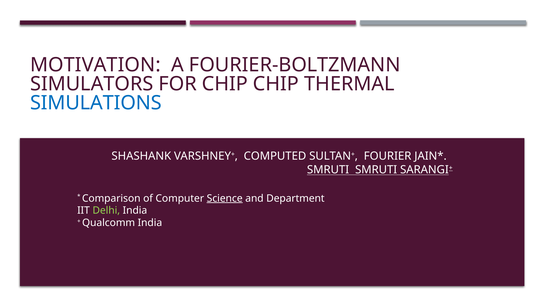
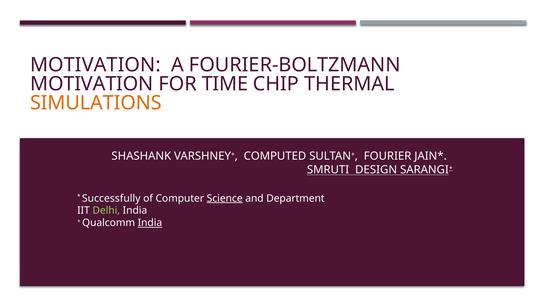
SIMULATORS at (92, 84): SIMULATORS -> MOTIVATION
FOR CHIP: CHIP -> TIME
SIMULATIONS colour: blue -> orange
SMRUTI SMRUTI: SMRUTI -> DESIGN
Comparison: Comparison -> Successfully
India at (150, 223) underline: none -> present
